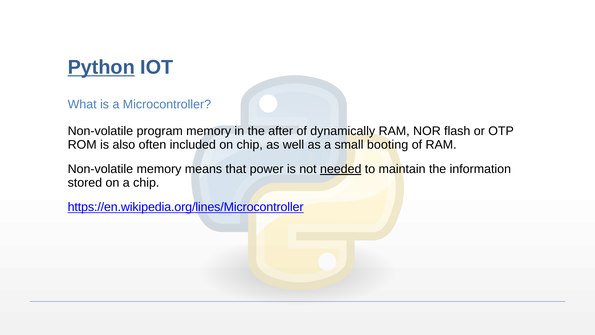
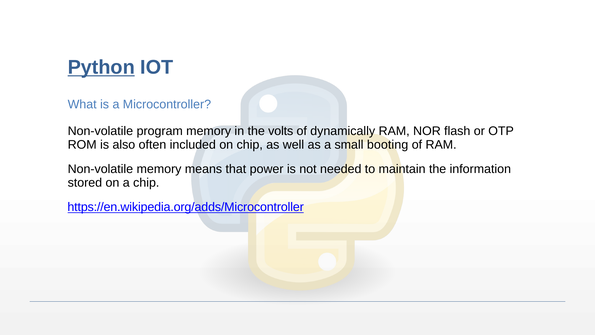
after: after -> volts
needed underline: present -> none
https://en.wikipedia.org/lines/Microcontroller: https://en.wikipedia.org/lines/Microcontroller -> https://en.wikipedia.org/adds/Microcontroller
